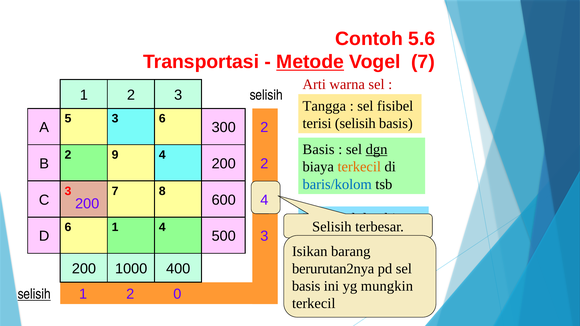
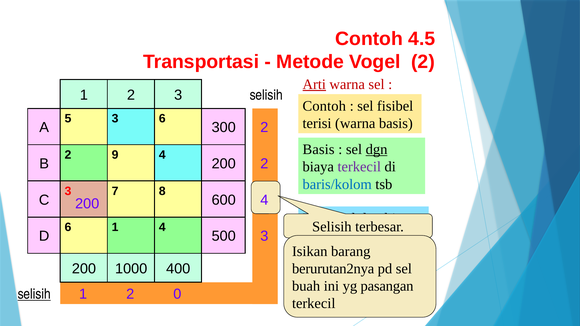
5.6: 5.6 -> 4.5
Metode underline: present -> none
Vogel 7: 7 -> 2
Arti underline: none -> present
Tangga at (324, 106): Tangga -> Contoh
terisi selisih: selisih -> warna
terkecil at (359, 167) colour: orange -> purple
basis at (306, 286): basis -> buah
mungkin: mungkin -> pasangan
